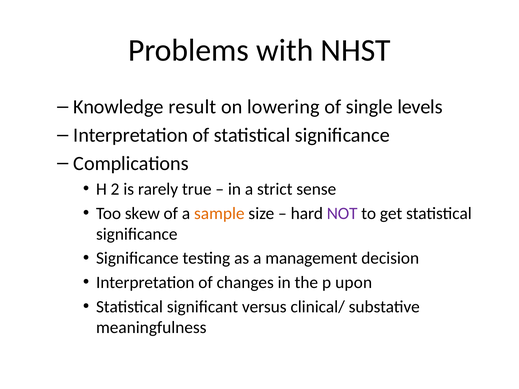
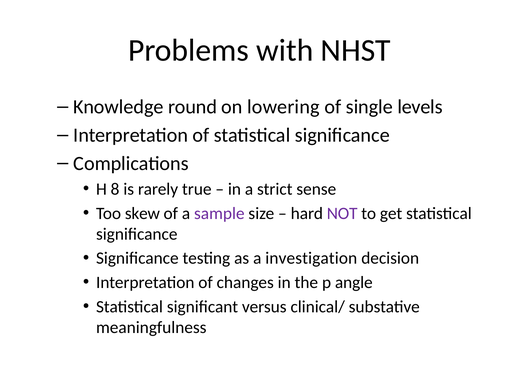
result: result -> round
2: 2 -> 8
sample colour: orange -> purple
management: management -> investigation
upon: upon -> angle
